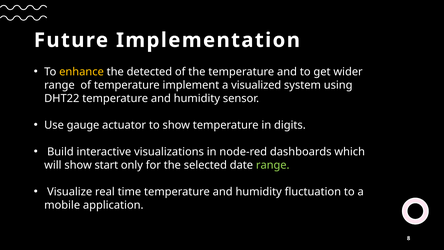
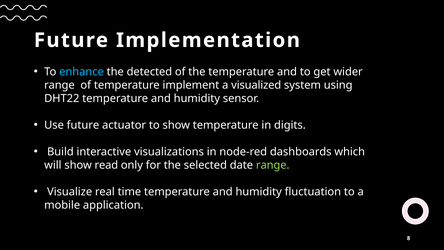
enhance colour: yellow -> light blue
Use gauge: gauge -> future
start: start -> read
